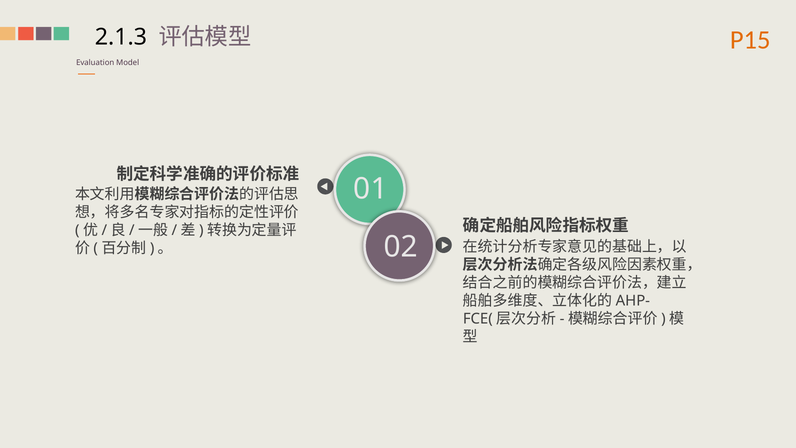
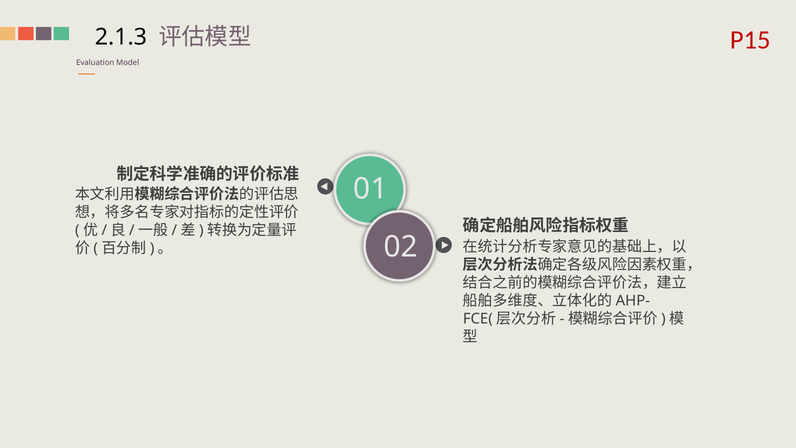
P15 colour: orange -> red
